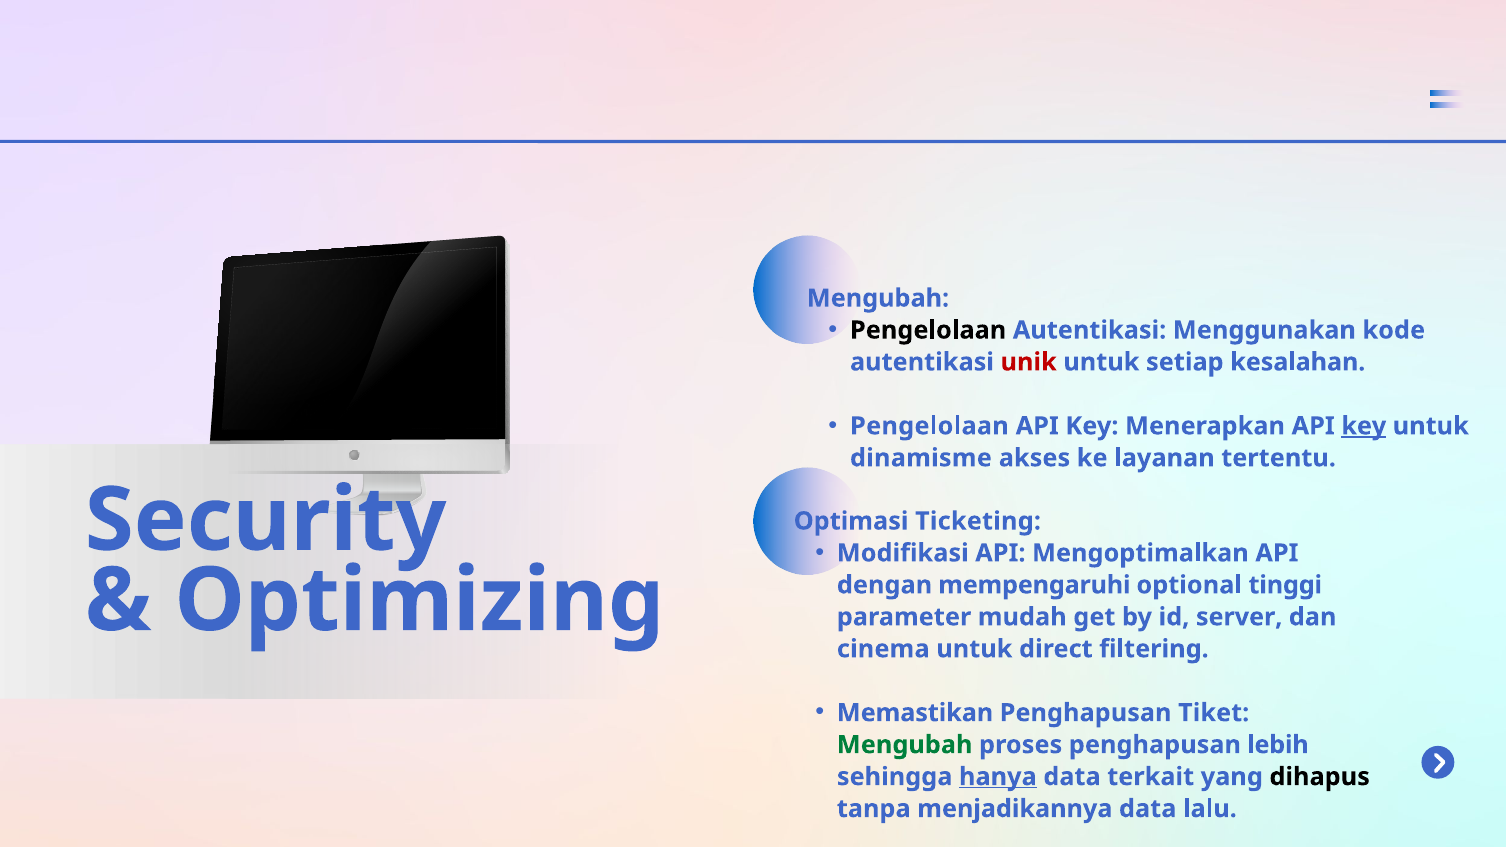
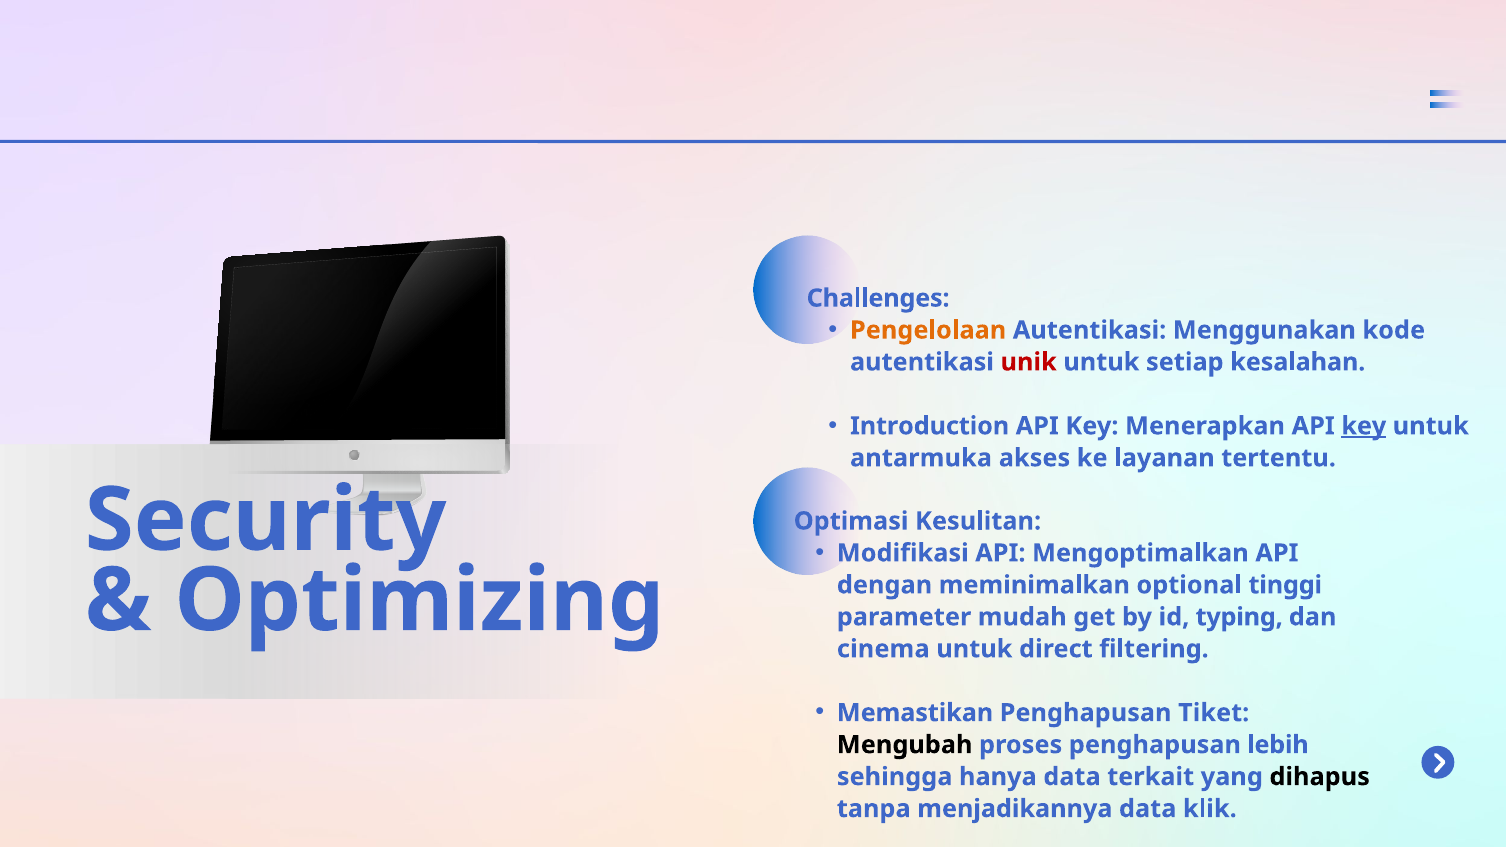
Mengubah at (878, 298): Mengubah -> Challenges
Pengelolaan at (928, 330) colour: black -> orange
Pengelolaan at (929, 426): Pengelolaan -> Introduction
dinamisme: dinamisme -> antarmuka
Ticketing: Ticketing -> Kesulitan
mempengaruhi: mempengaruhi -> meminimalkan
server: server -> typing
Mengubah at (905, 745) colour: green -> black
hanya underline: present -> none
lalu: lalu -> klik
